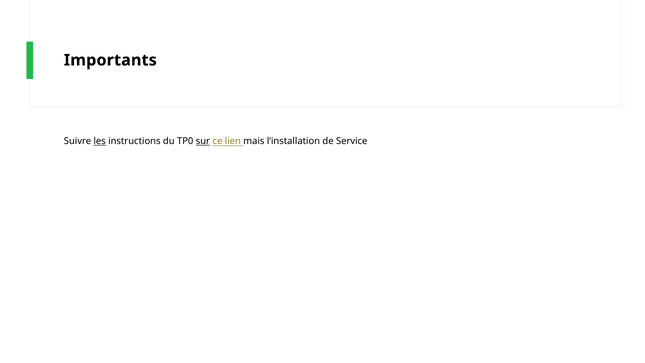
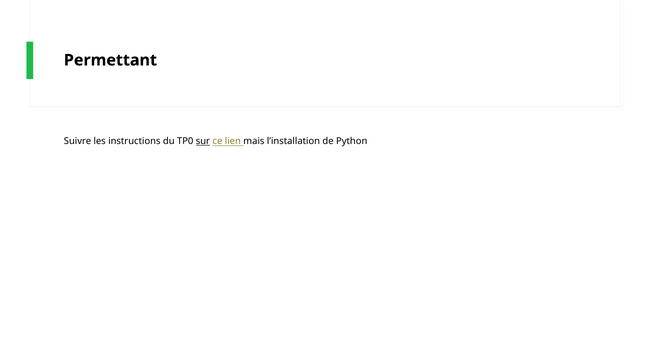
Importants: Importants -> Permettant
les underline: present -> none
Service: Service -> Python
